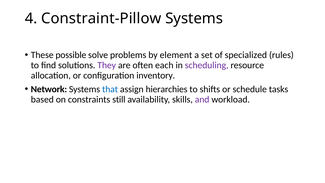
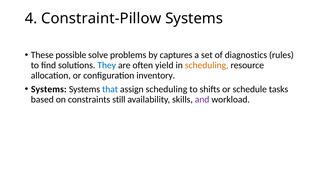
element: element -> captures
specialized: specialized -> diagnostics
They colour: purple -> blue
each: each -> yield
scheduling at (207, 65) colour: purple -> orange
Network at (49, 89): Network -> Systems
assign hierarchies: hierarchies -> scheduling
